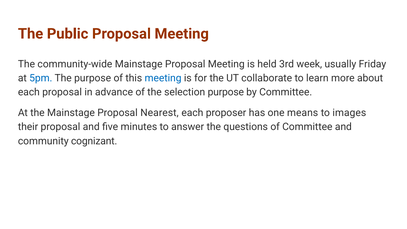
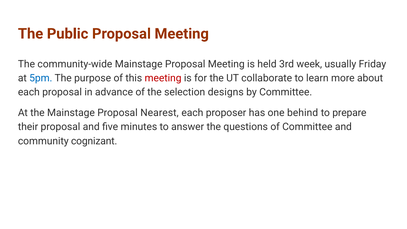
meeting at (163, 78) colour: blue -> red
selection purpose: purpose -> designs
means: means -> behind
images: images -> prepare
